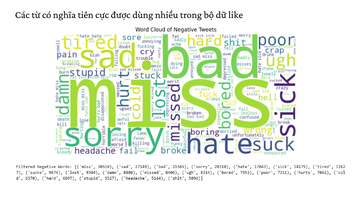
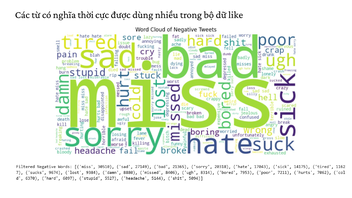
tiên: tiên -> thời
